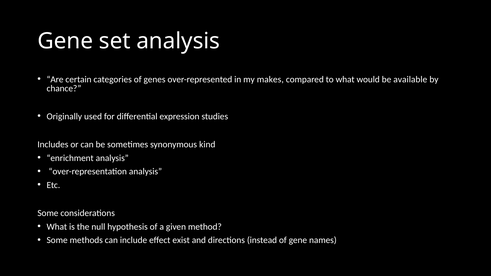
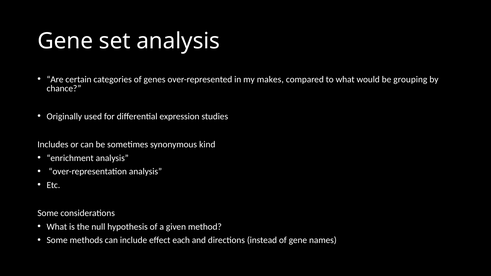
available: available -> grouping
exist: exist -> each
